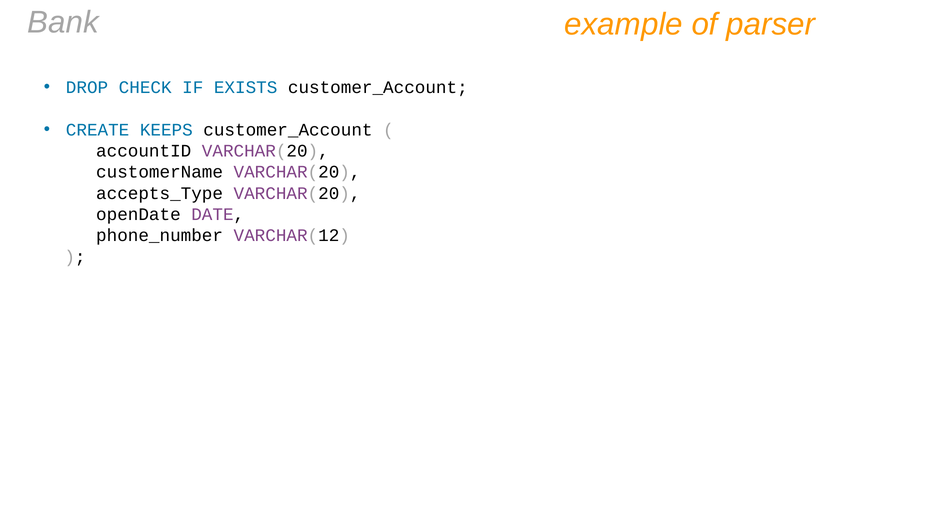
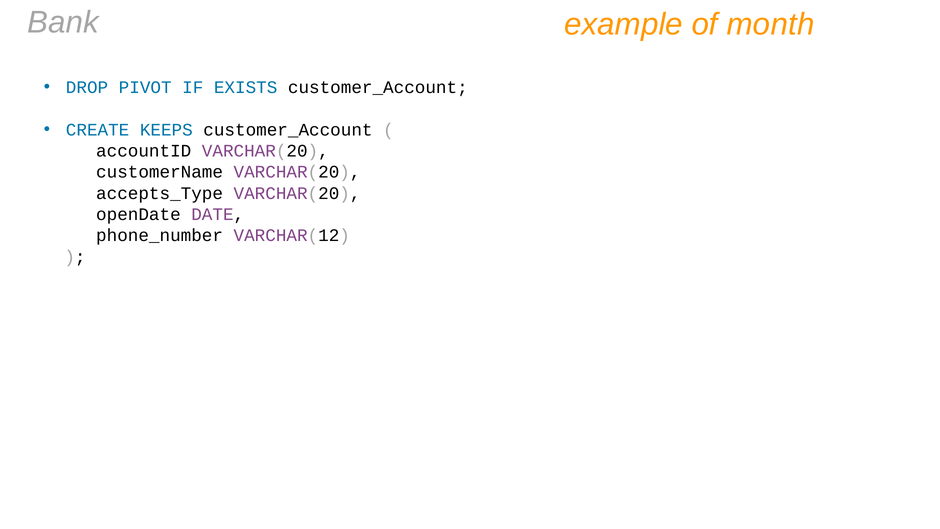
parser: parser -> month
CHECK: CHECK -> PIVOT
